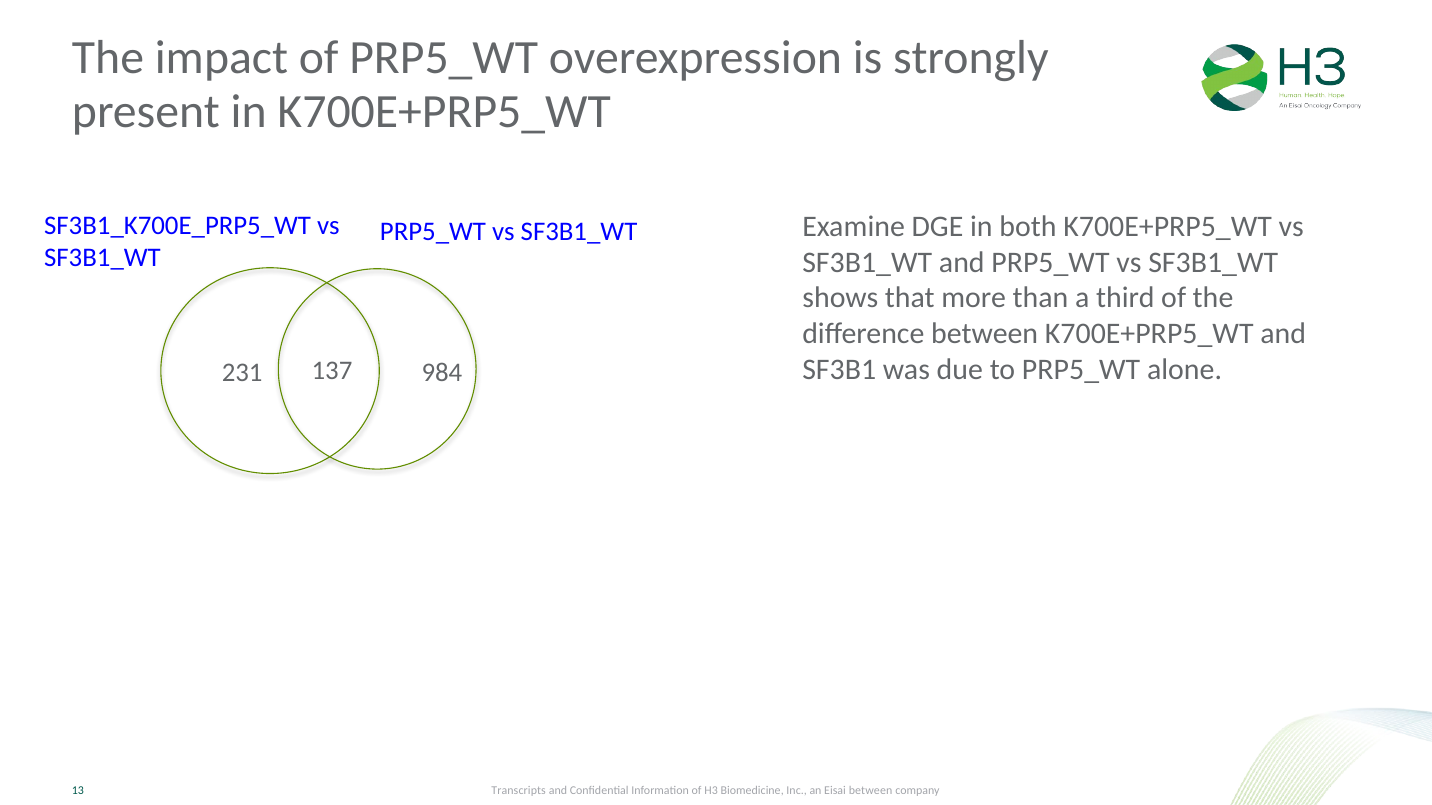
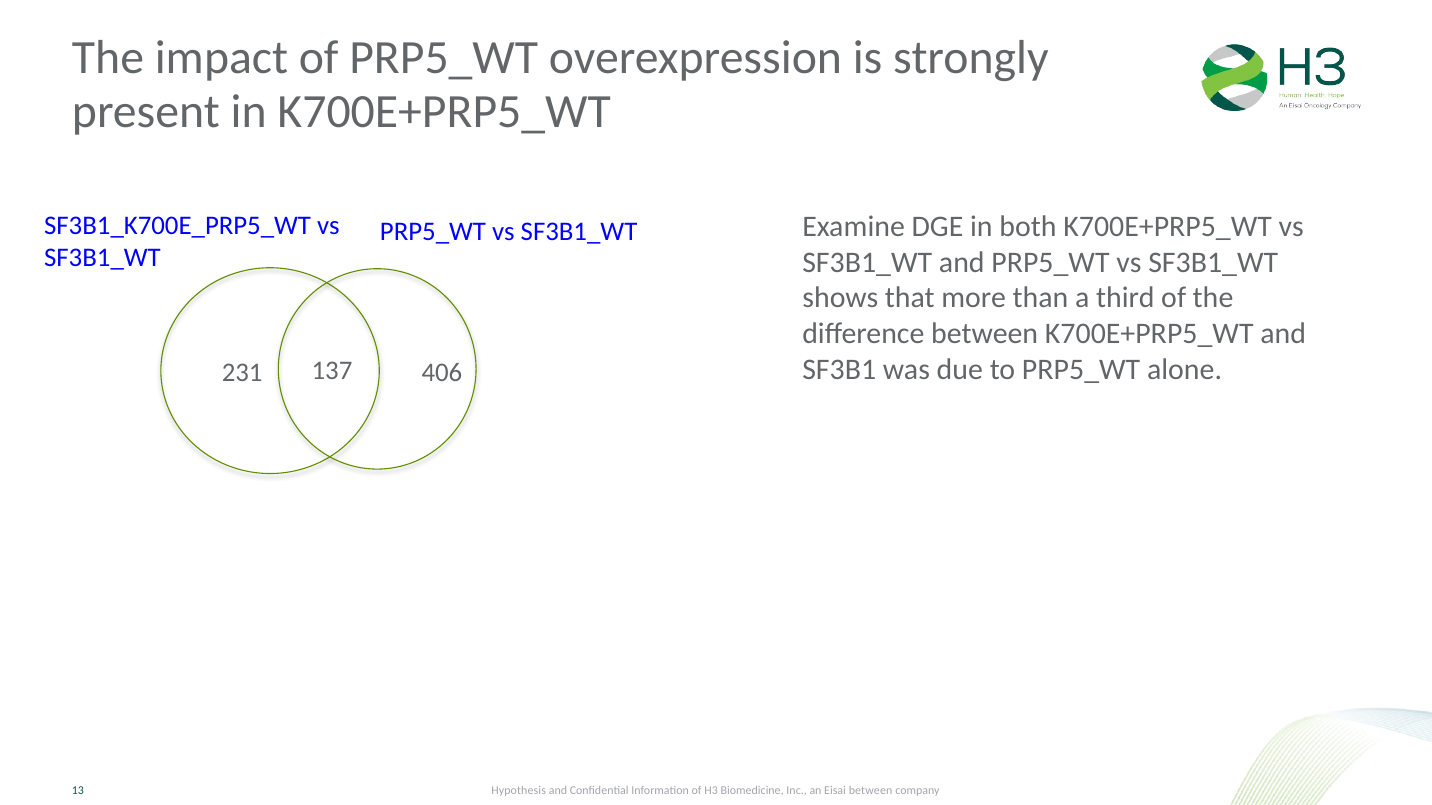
984: 984 -> 406
Transcripts: Transcripts -> Hypothesis
